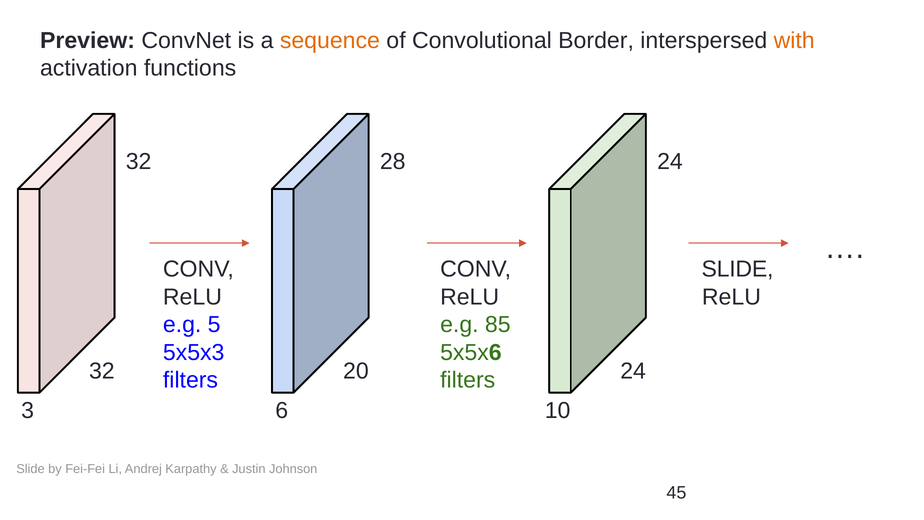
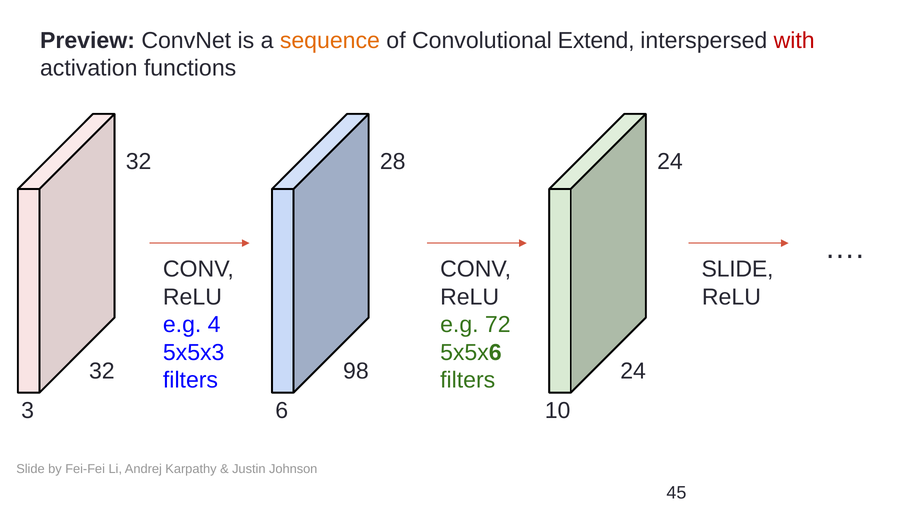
Border: Border -> Extend
with colour: orange -> red
5: 5 -> 4
85: 85 -> 72
20: 20 -> 98
